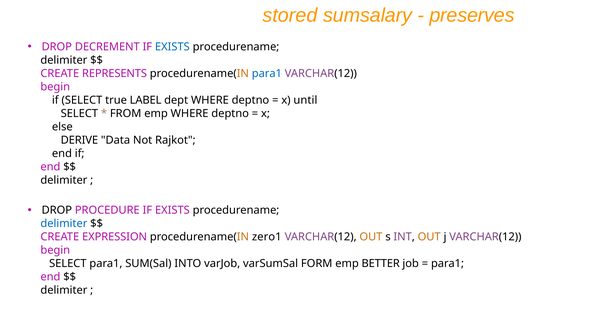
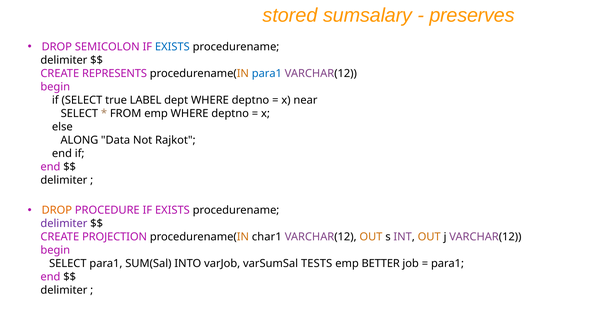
DECREMENT: DECREMENT -> SEMICOLON
until: until -> near
DERIVE: DERIVE -> ALONG
DROP at (57, 211) colour: black -> orange
delimiter at (64, 224) colour: blue -> purple
EXPRESSION: EXPRESSION -> PROJECTION
zero1: zero1 -> char1
FORM: FORM -> TESTS
